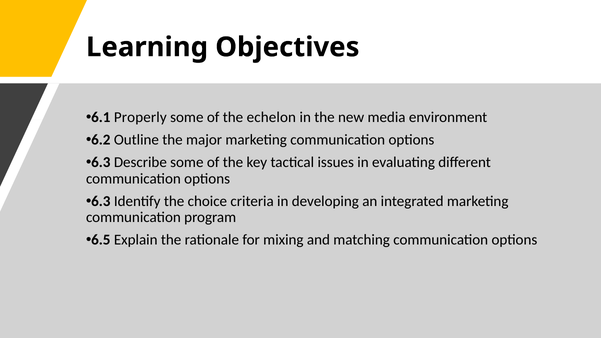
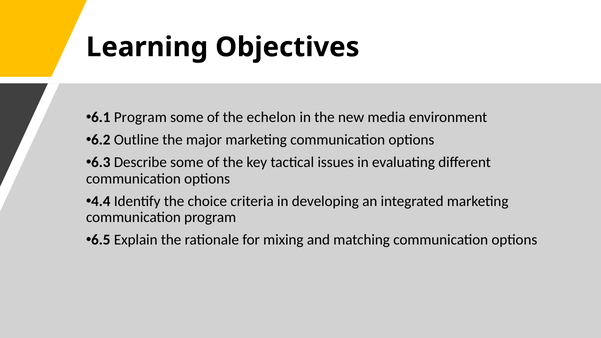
6.1 Properly: Properly -> Program
6.3 at (101, 201): 6.3 -> 4.4
